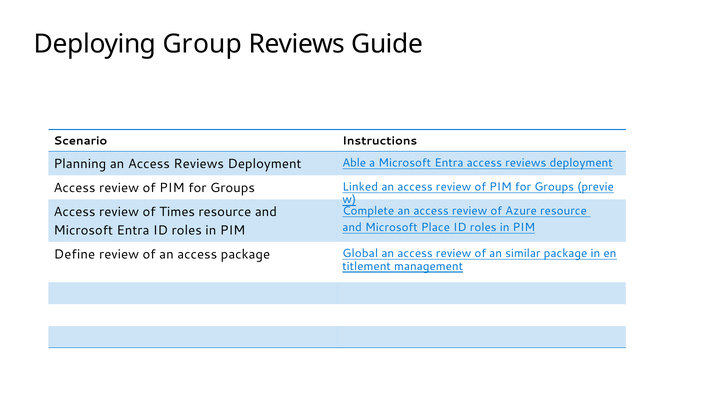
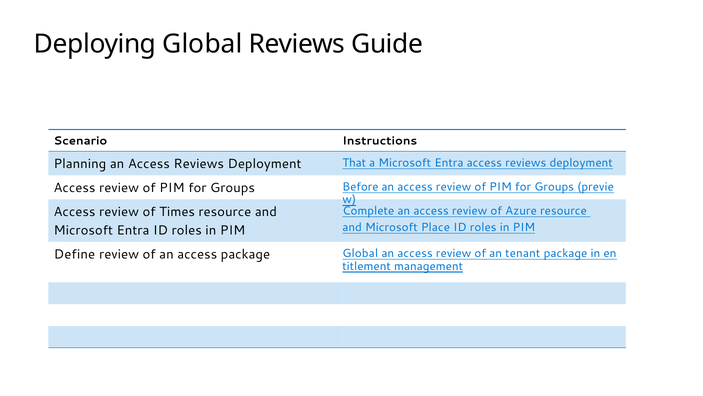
Deploying Group: Group -> Global
Able: Able -> That
Linked: Linked -> Before
similar: similar -> tenant
